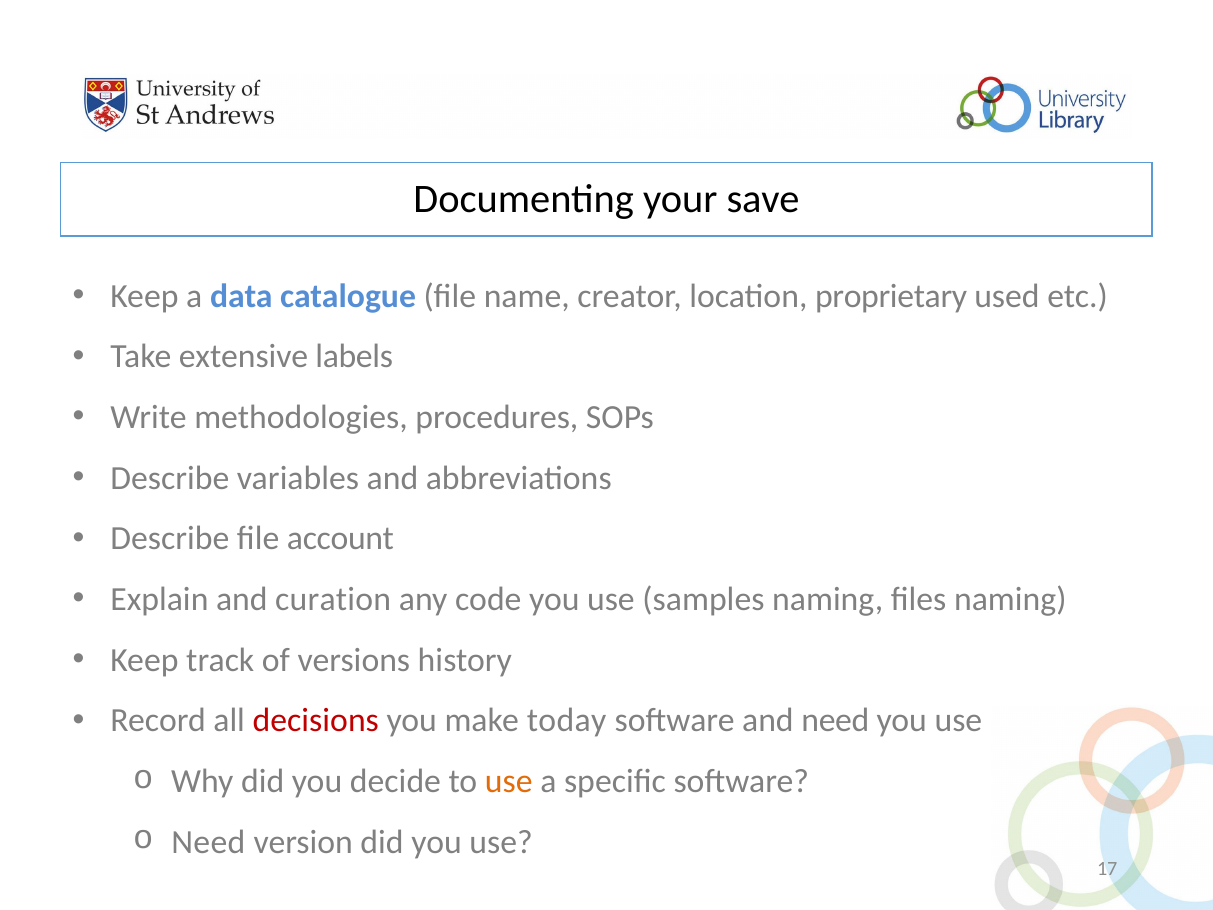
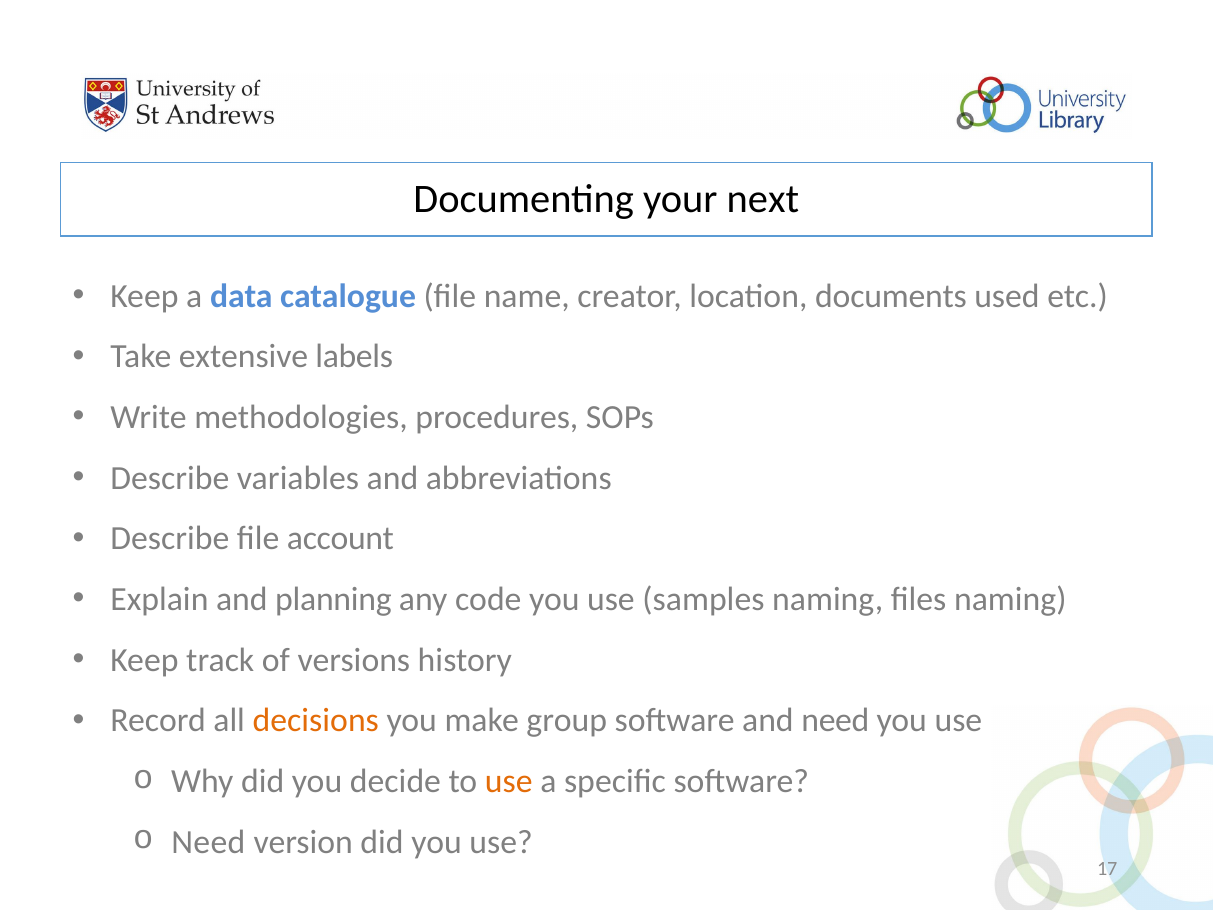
save: save -> next
proprietary: proprietary -> documents
curation: curation -> planning
decisions colour: red -> orange
today: today -> group
